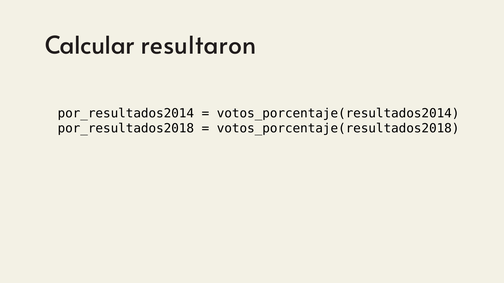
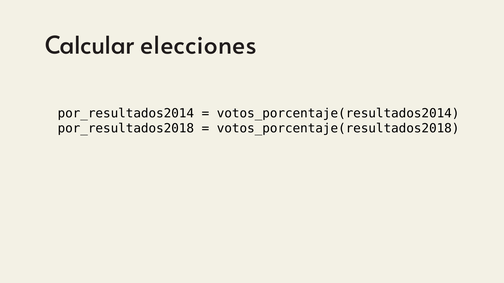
resultaron: resultaron -> elecciones
